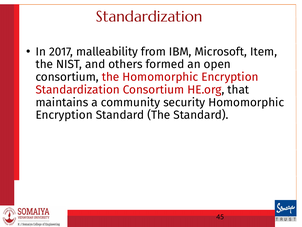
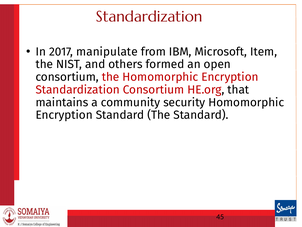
malleability: malleability -> manipulate
